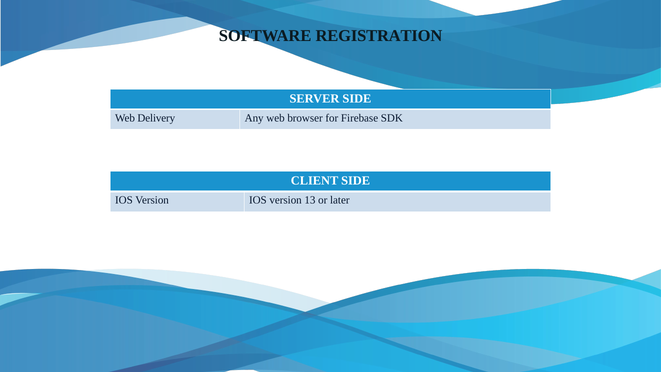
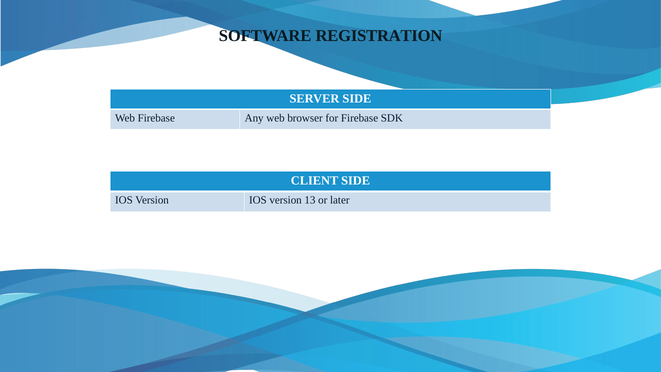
Web Delivery: Delivery -> Firebase
